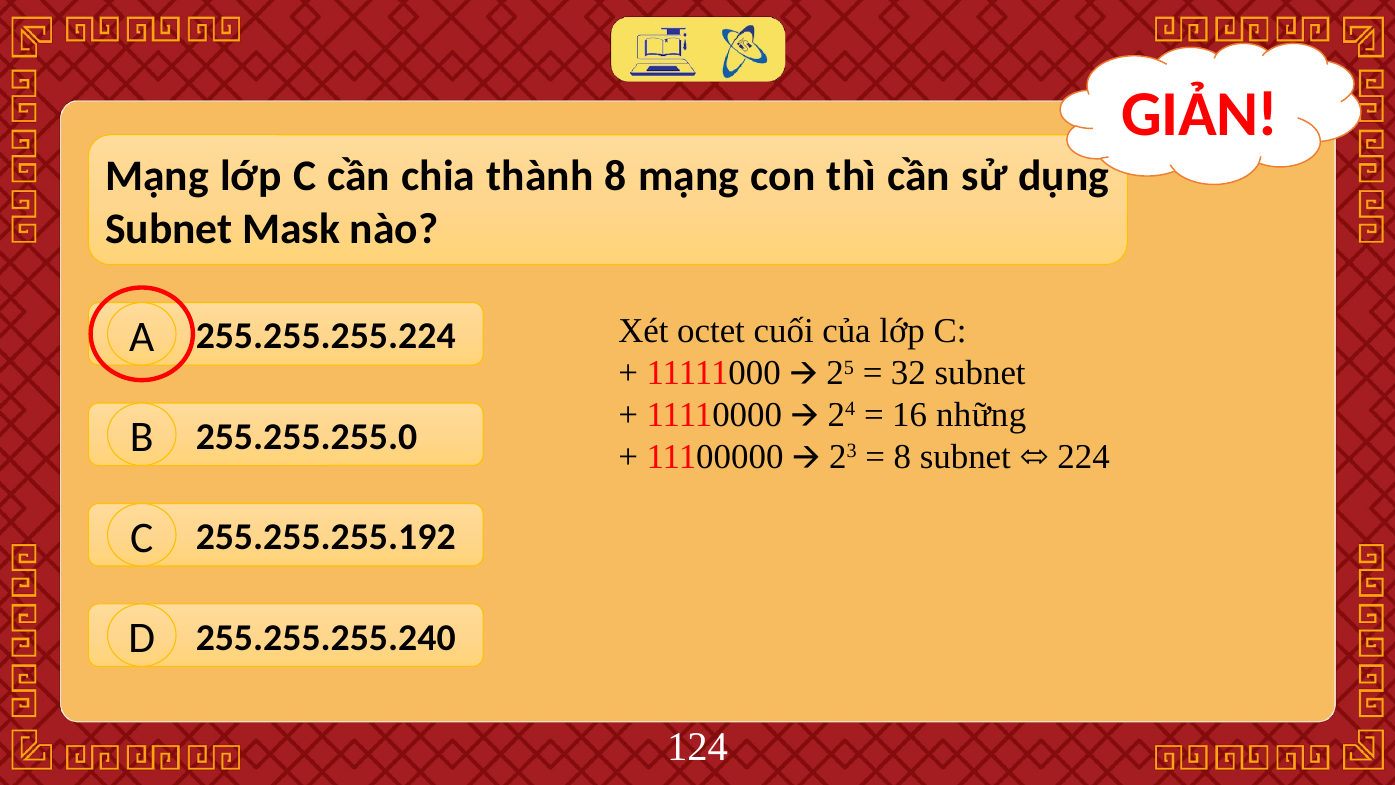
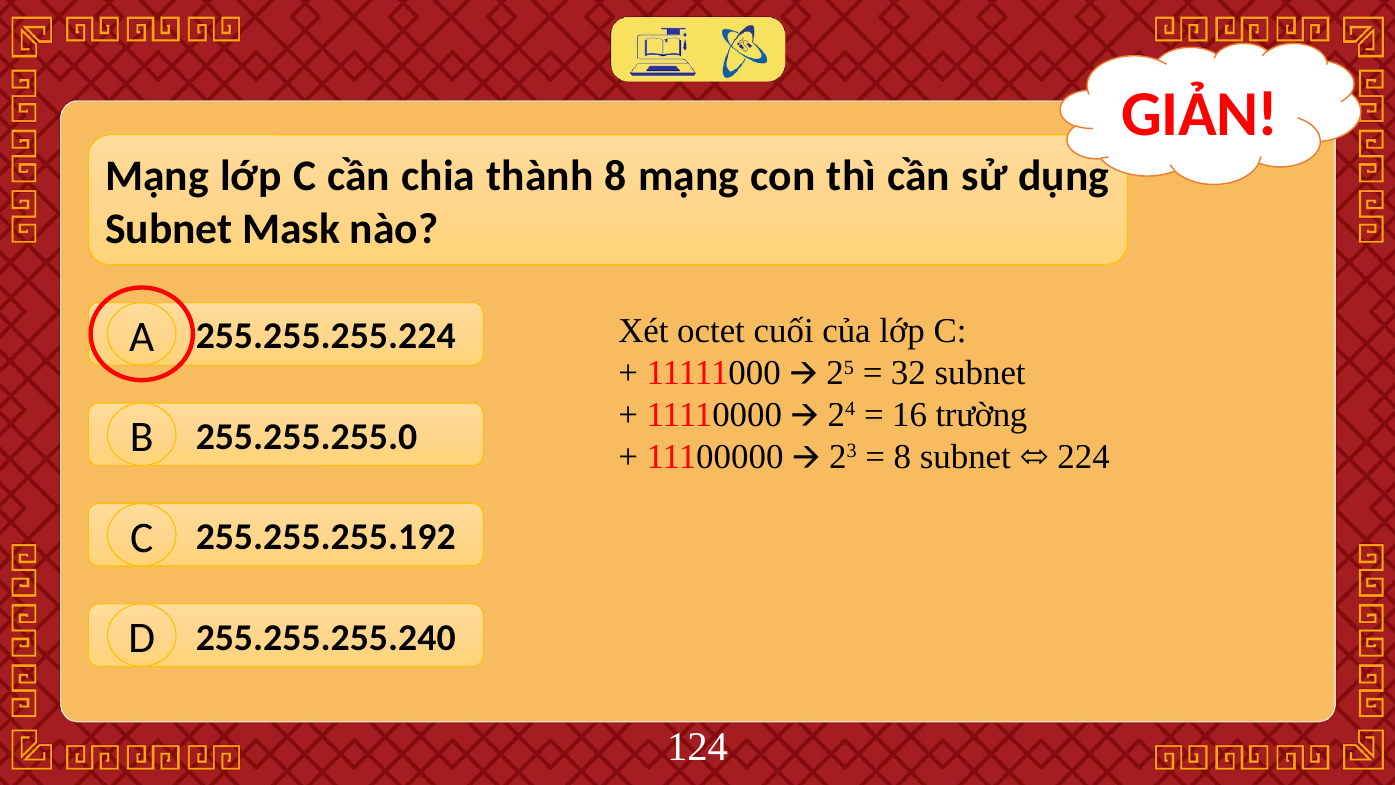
những: những -> trường
